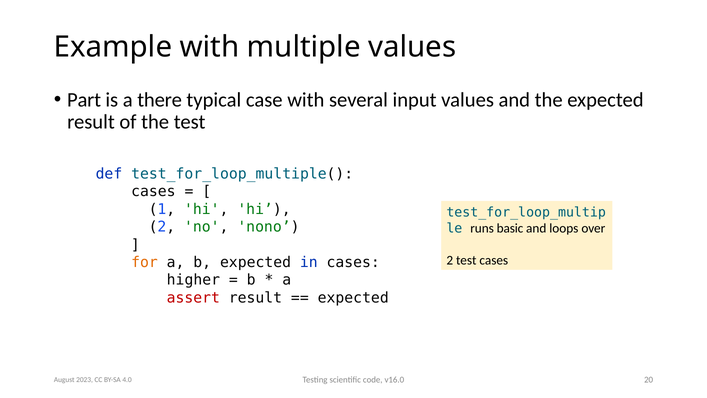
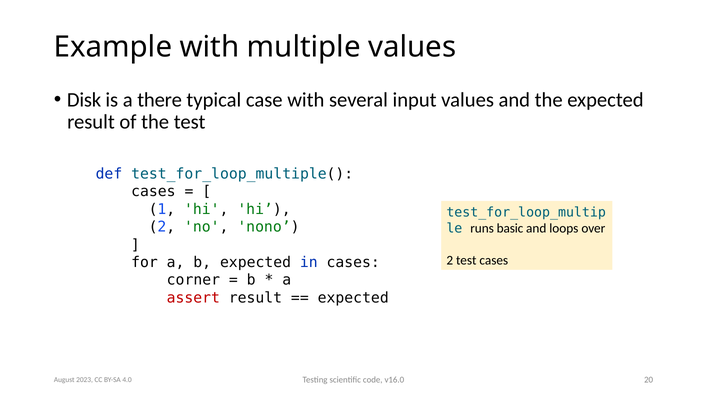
Part: Part -> Disk
for colour: orange -> black
higher: higher -> corner
